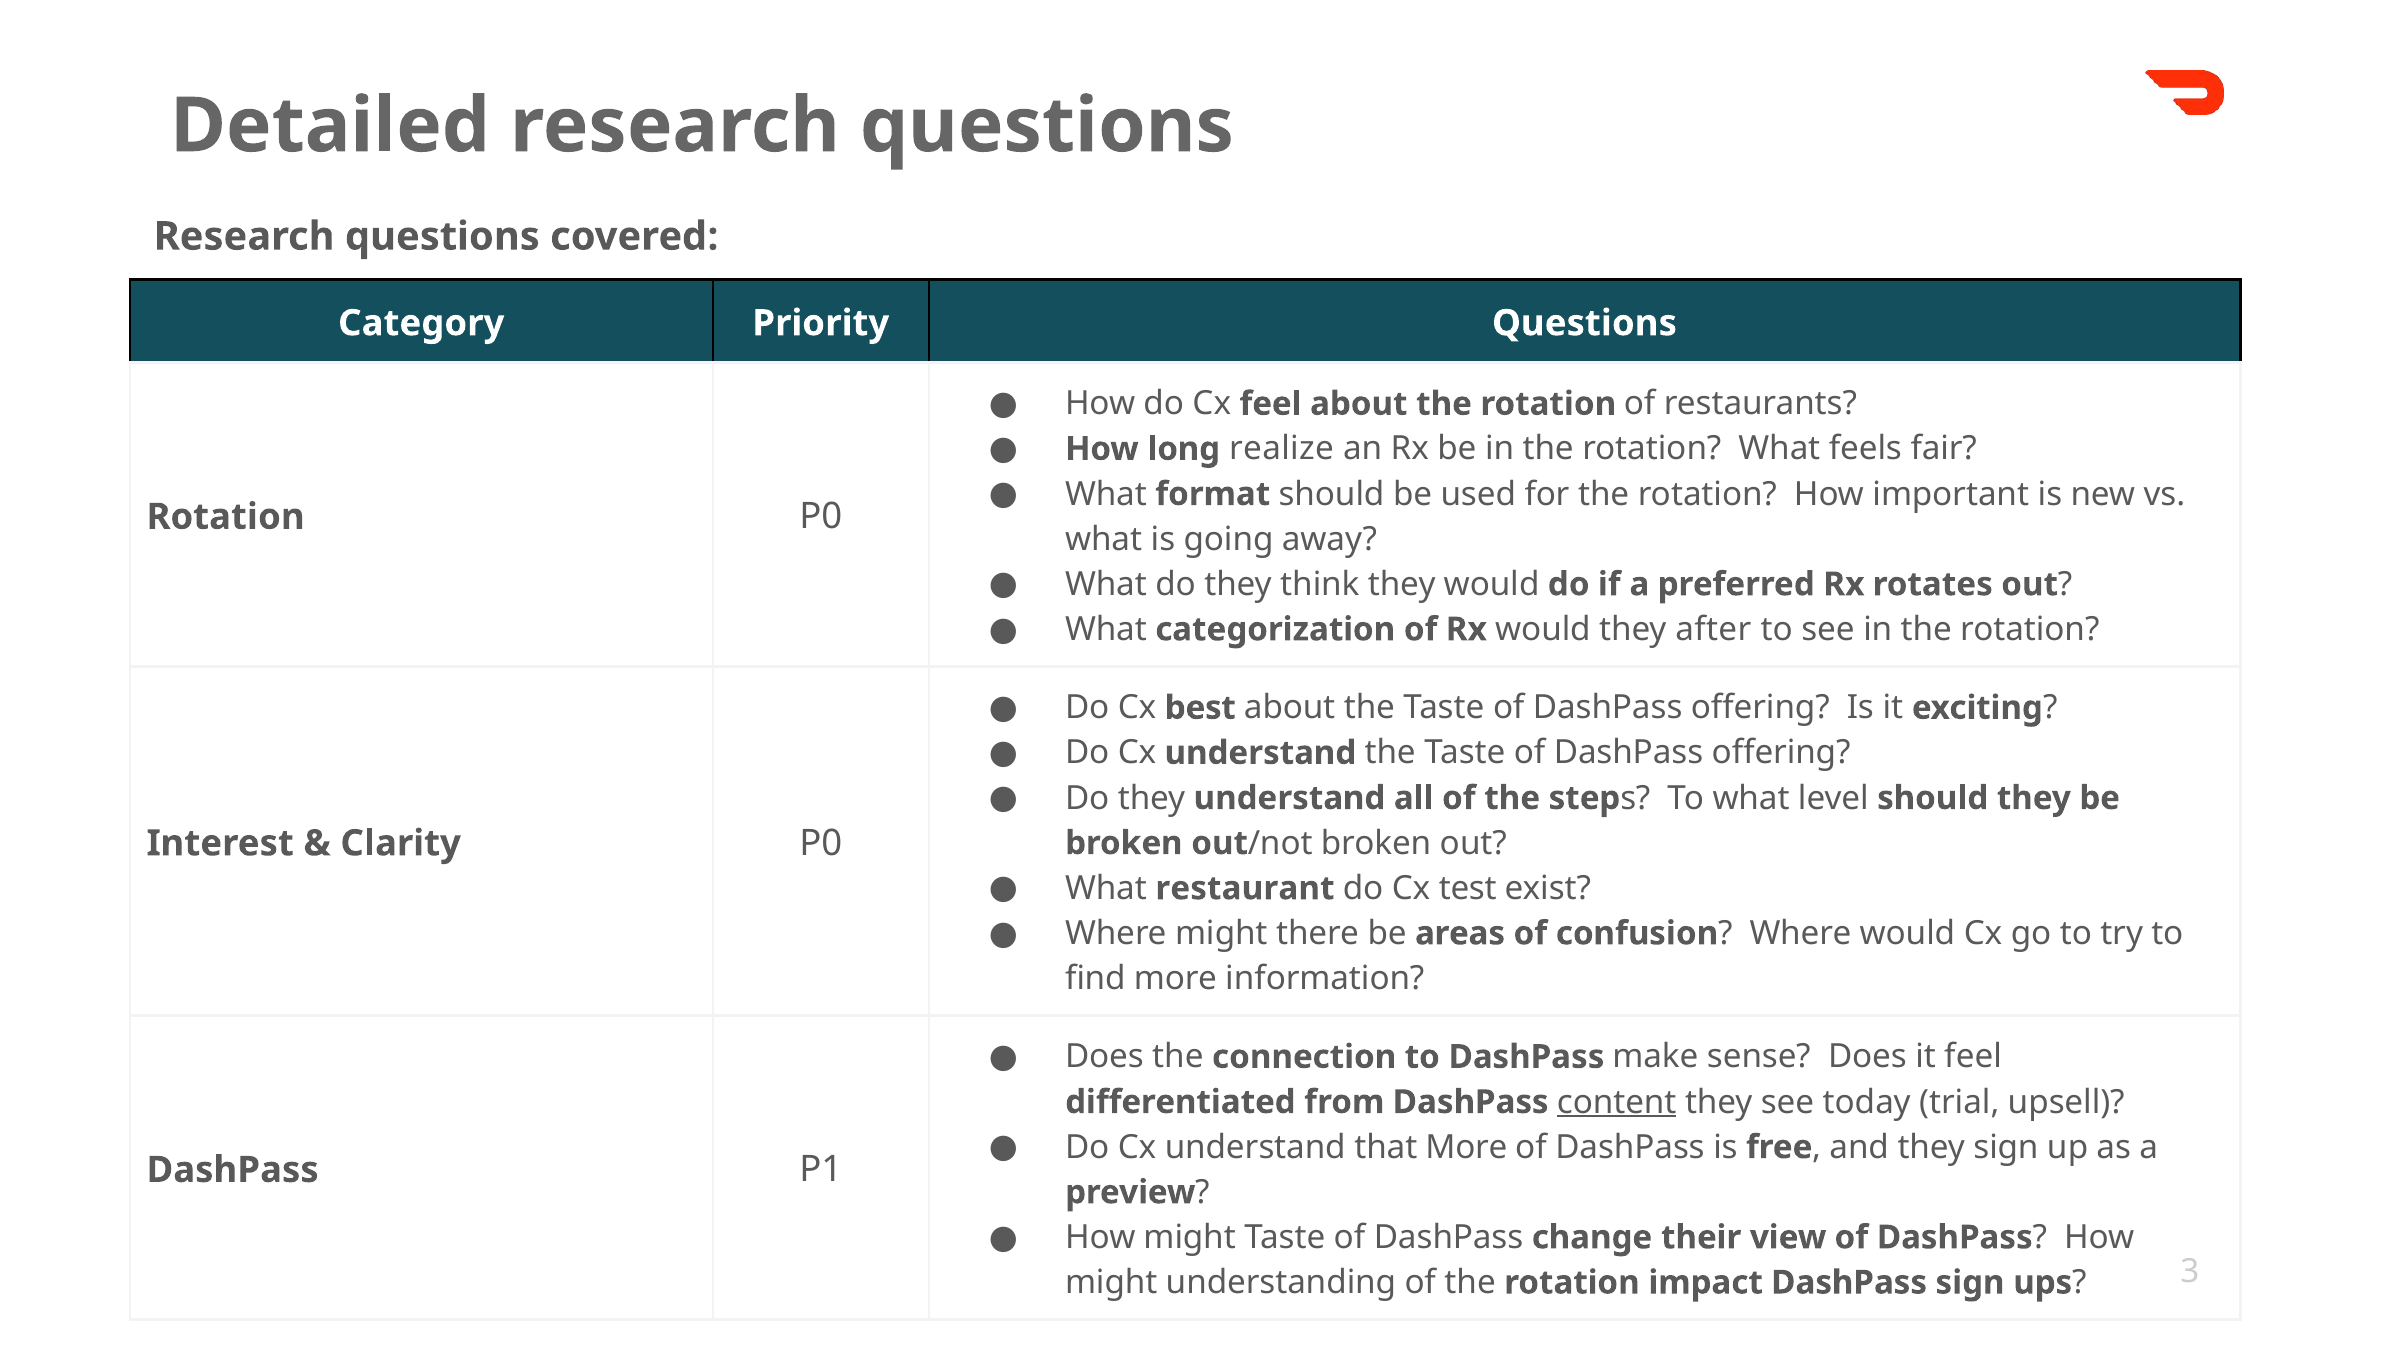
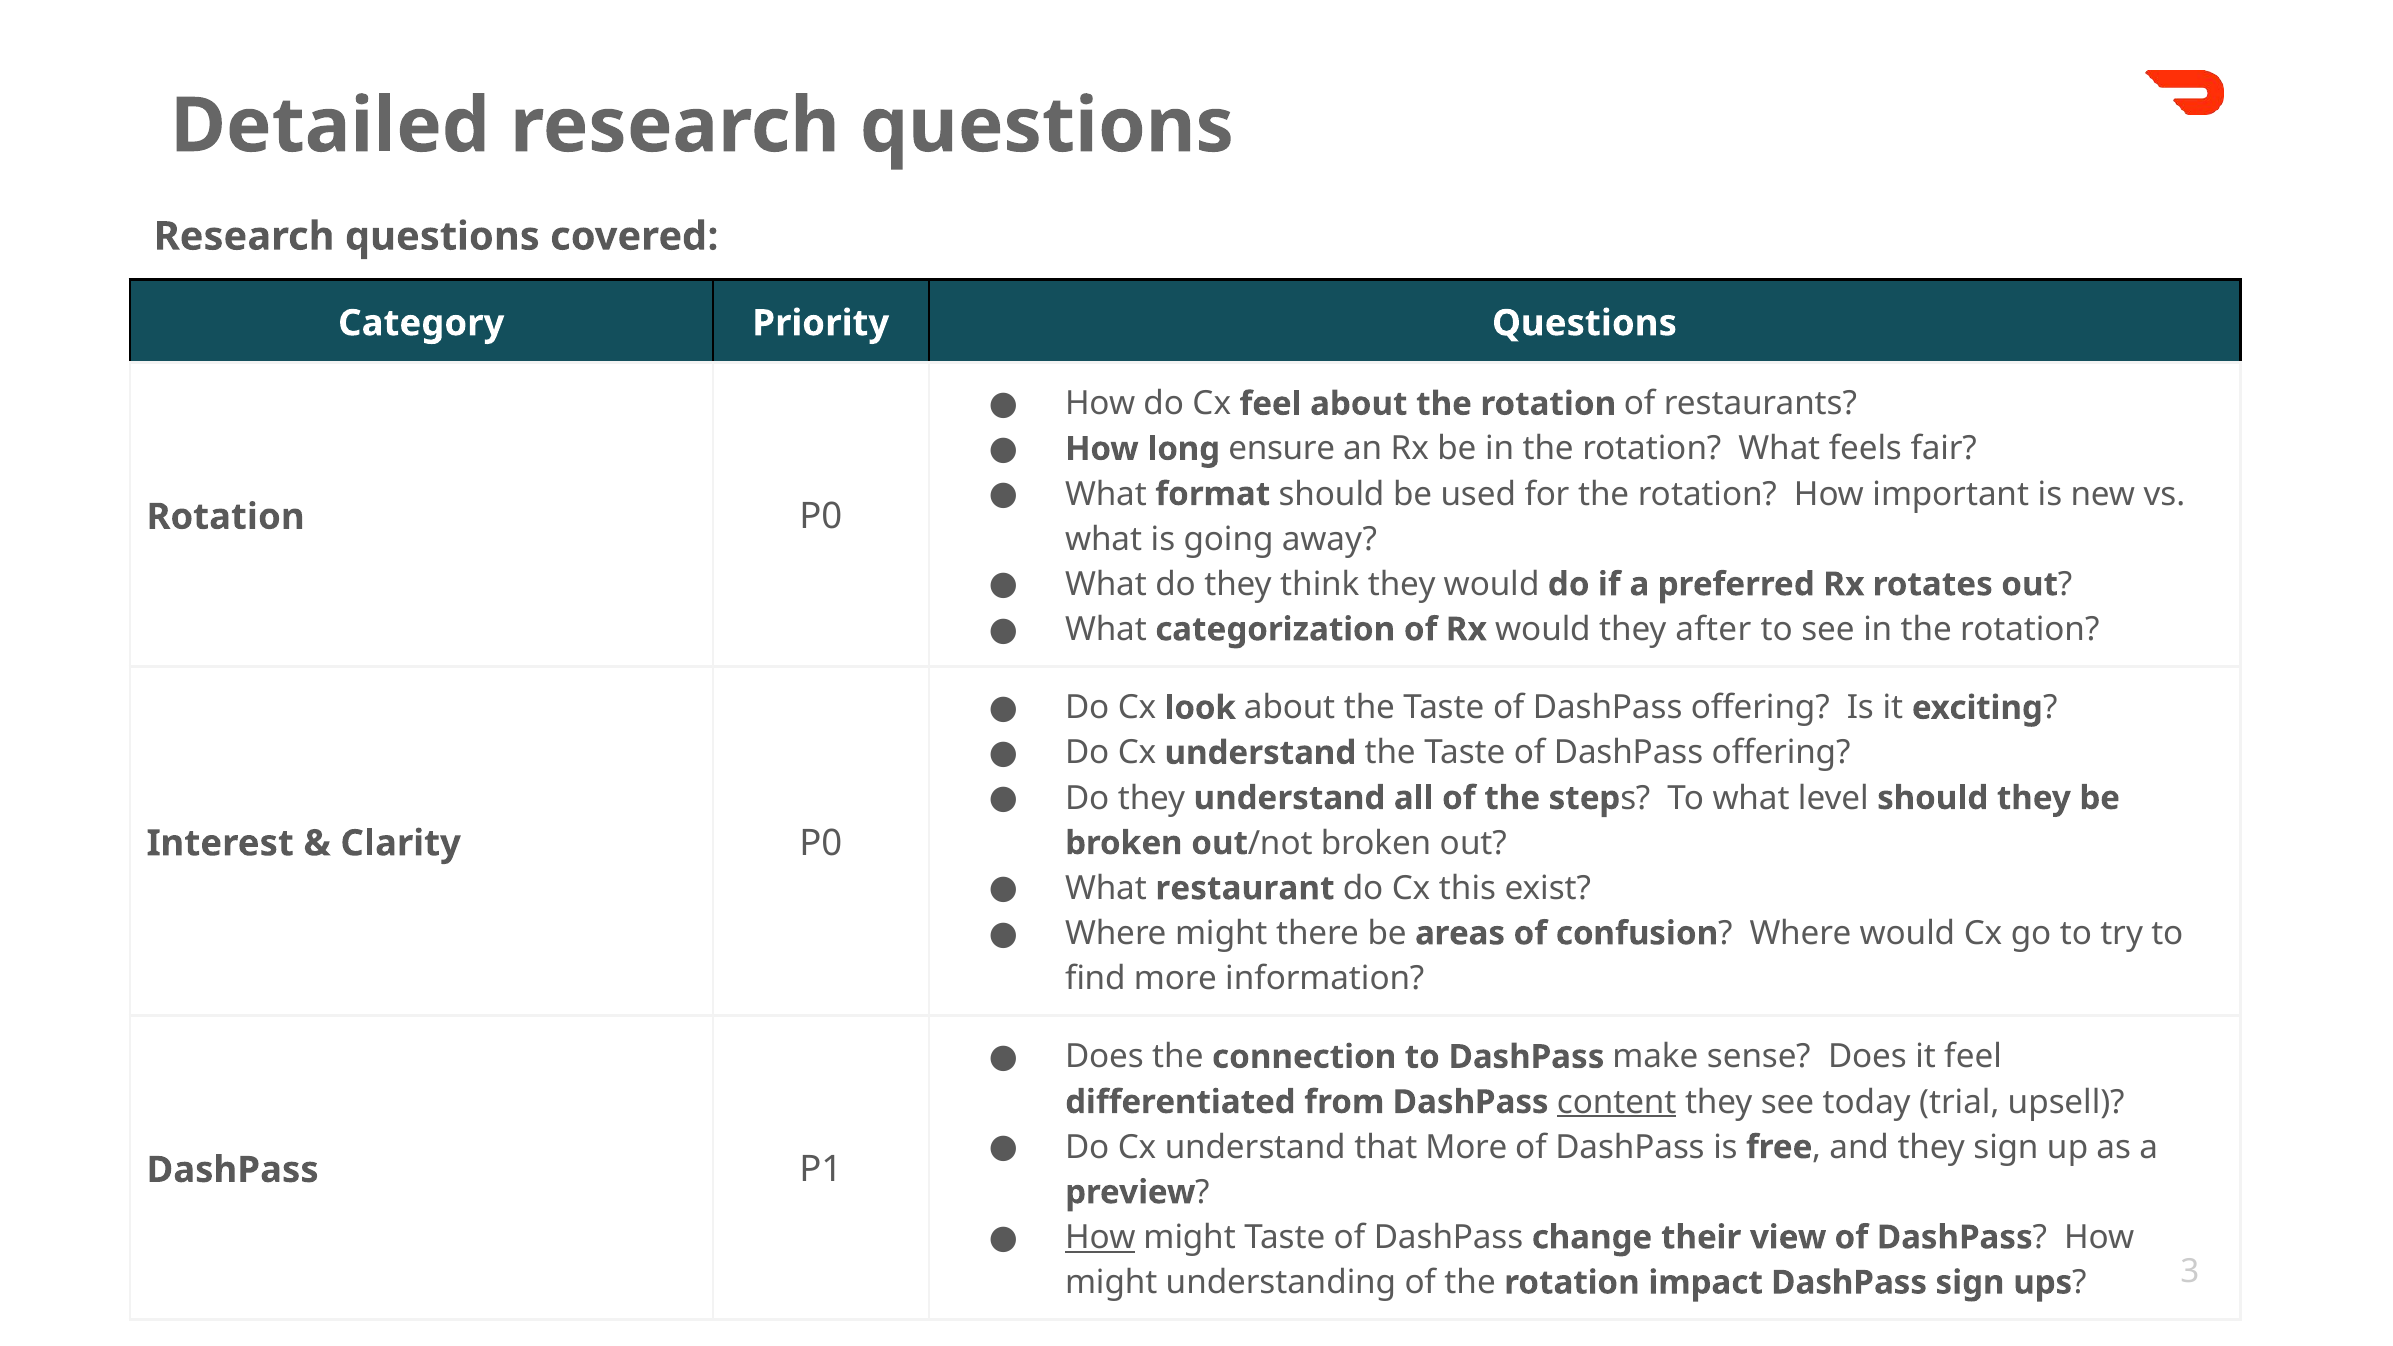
realize: realize -> ensure
best: best -> look
test: test -> this
How at (1100, 1238) underline: none -> present
